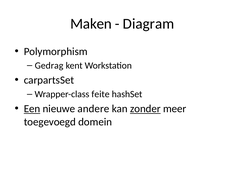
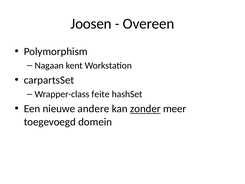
Maken: Maken -> Joosen
Diagram: Diagram -> Overeen
Gedrag: Gedrag -> Nagaan
Een underline: present -> none
